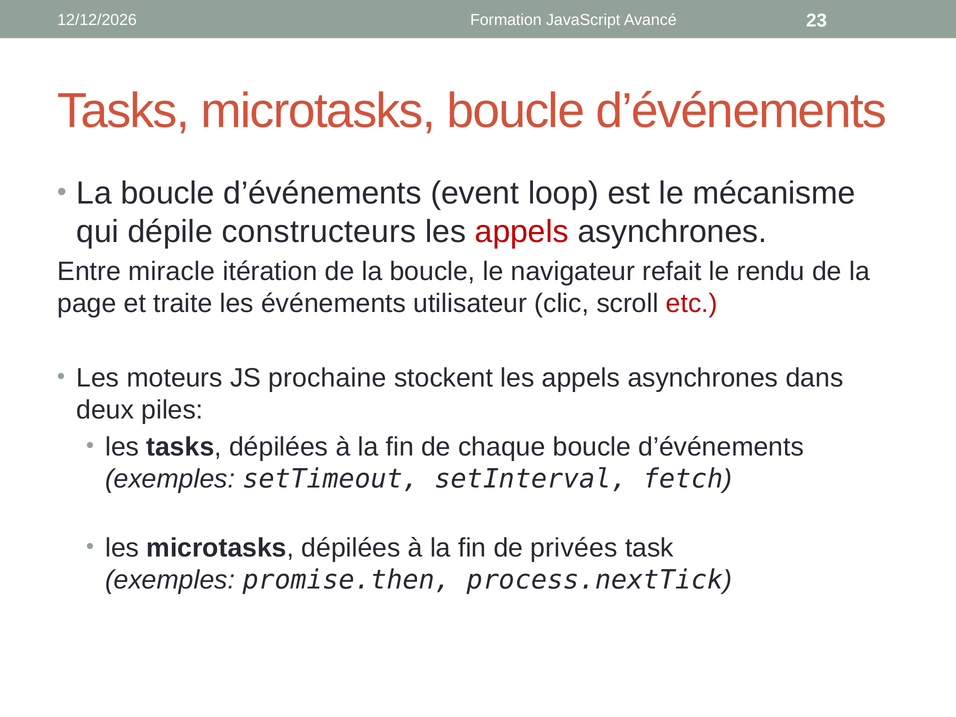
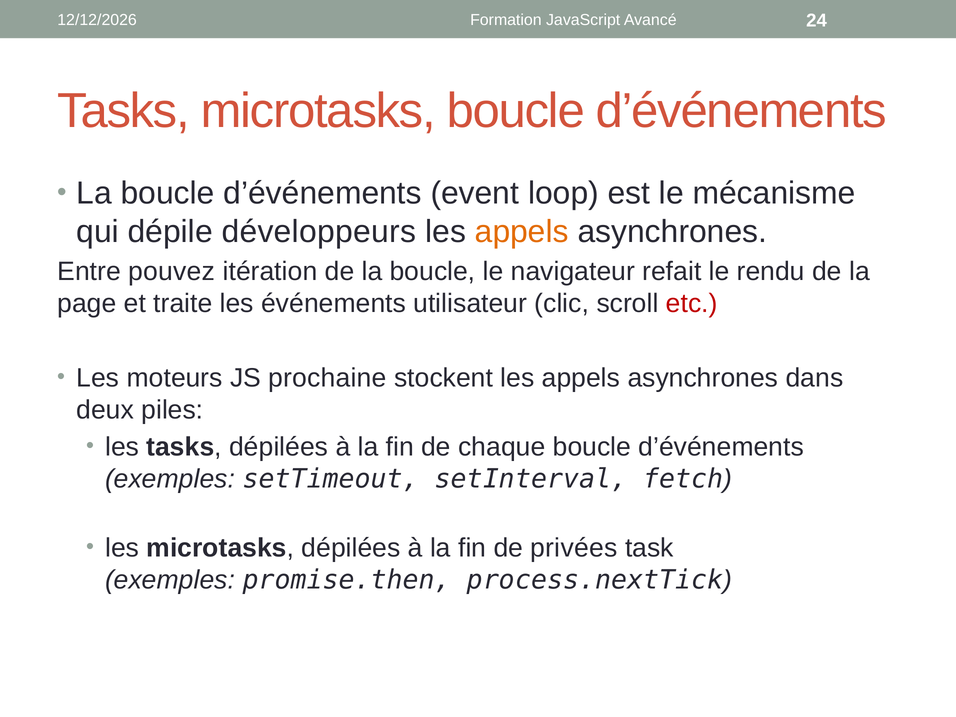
23: 23 -> 24
constructeurs: constructeurs -> développeurs
appels at (522, 232) colour: red -> orange
miracle: miracle -> pouvez
